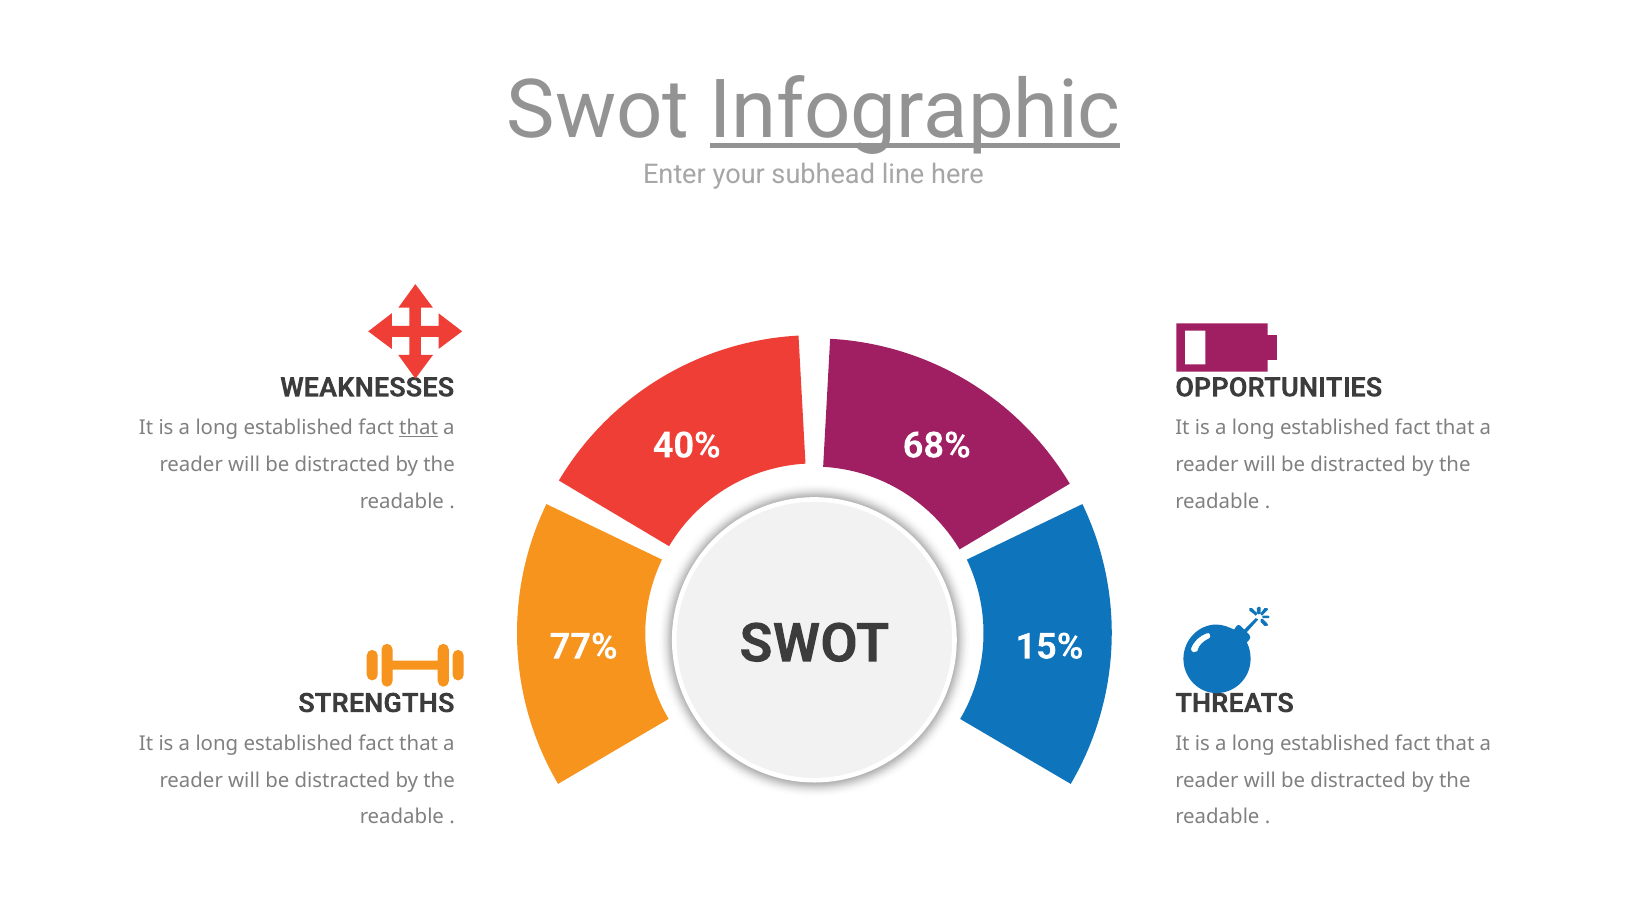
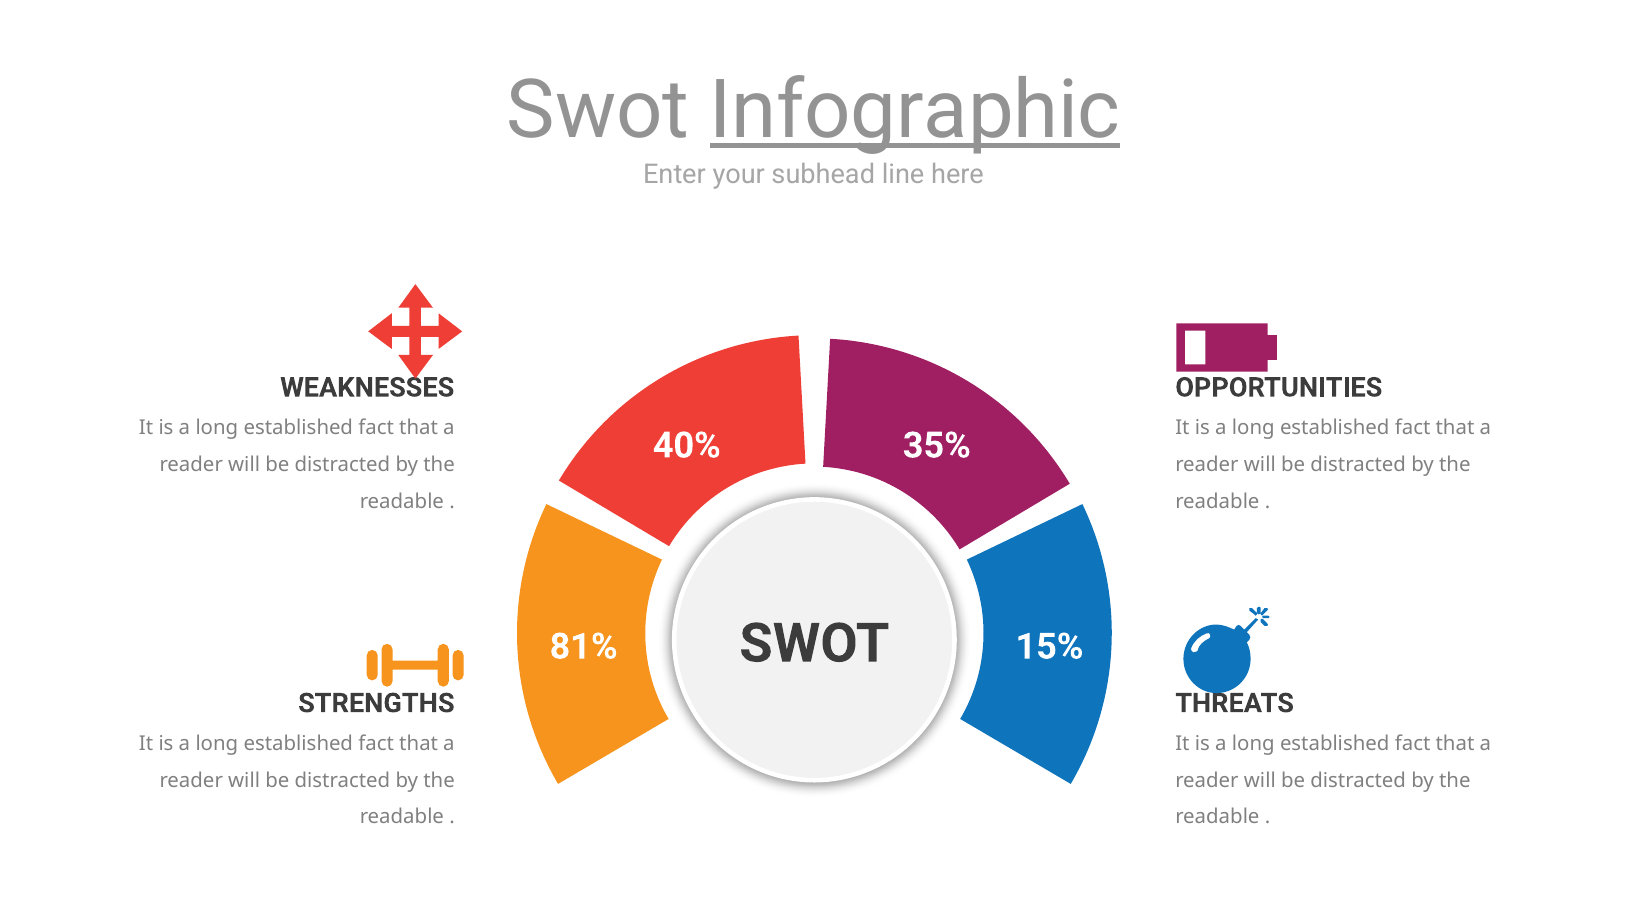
that at (419, 428) underline: present -> none
68%: 68% -> 35%
77%: 77% -> 81%
